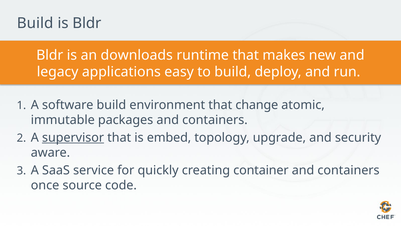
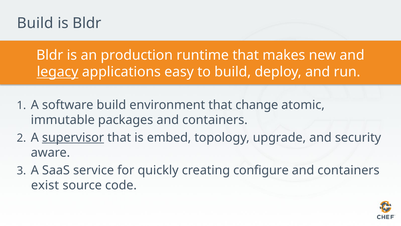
downloads: downloads -> production
legacy underline: none -> present
container: container -> configure
once: once -> exist
